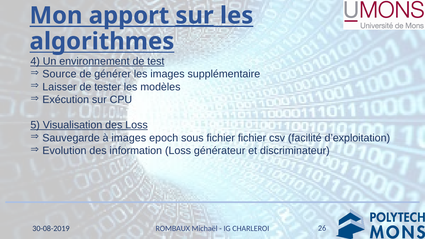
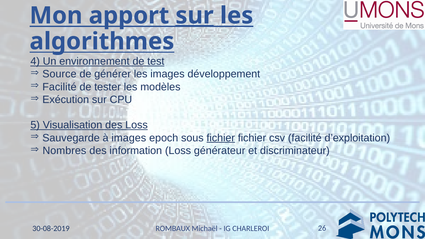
supplémentaire: supplémentaire -> développement
Laisser at (60, 87): Laisser -> Facilité
fichier at (221, 138) underline: none -> present
Evolution: Evolution -> Nombres
